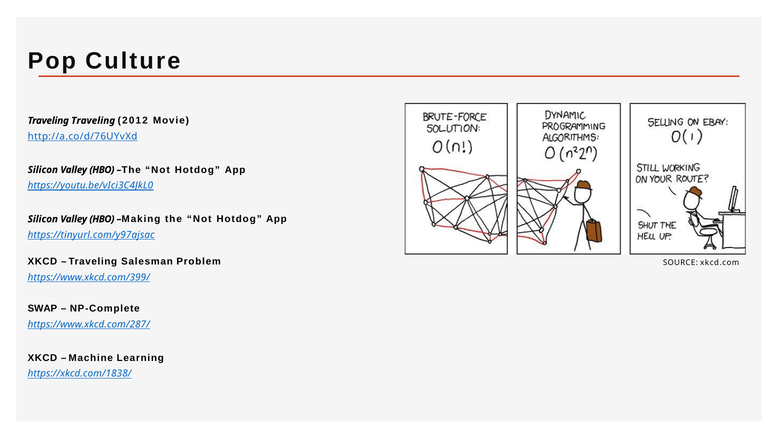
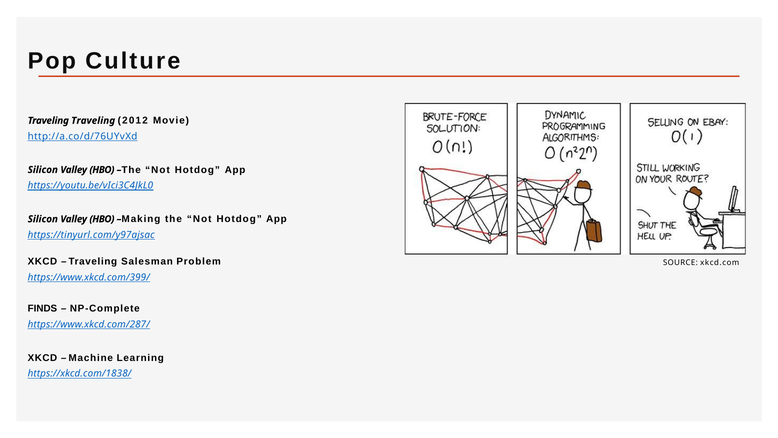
SWAP: SWAP -> FINDS
